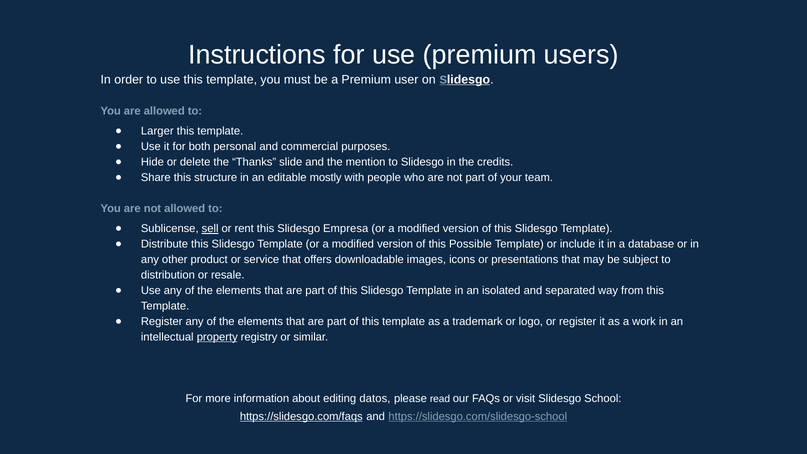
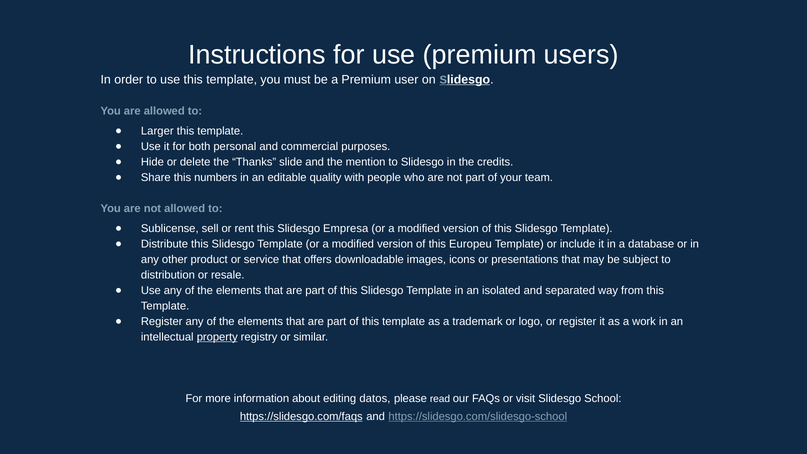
structure: structure -> numbers
mostly: mostly -> quality
sell underline: present -> none
Possible: Possible -> Europeu
